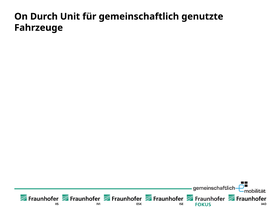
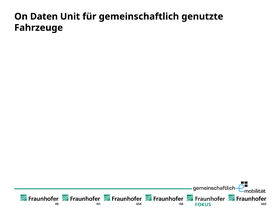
Durch: Durch -> Daten
